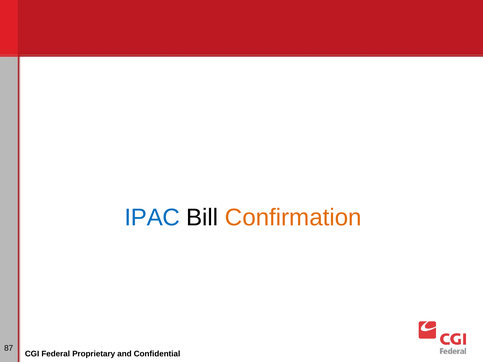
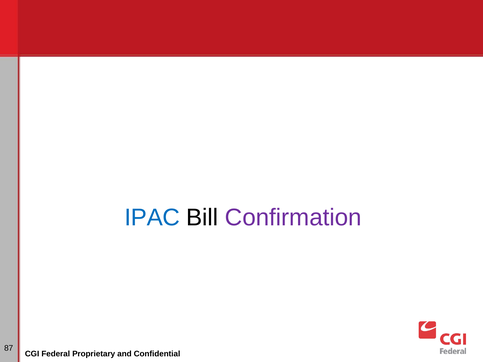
Confirmation colour: orange -> purple
